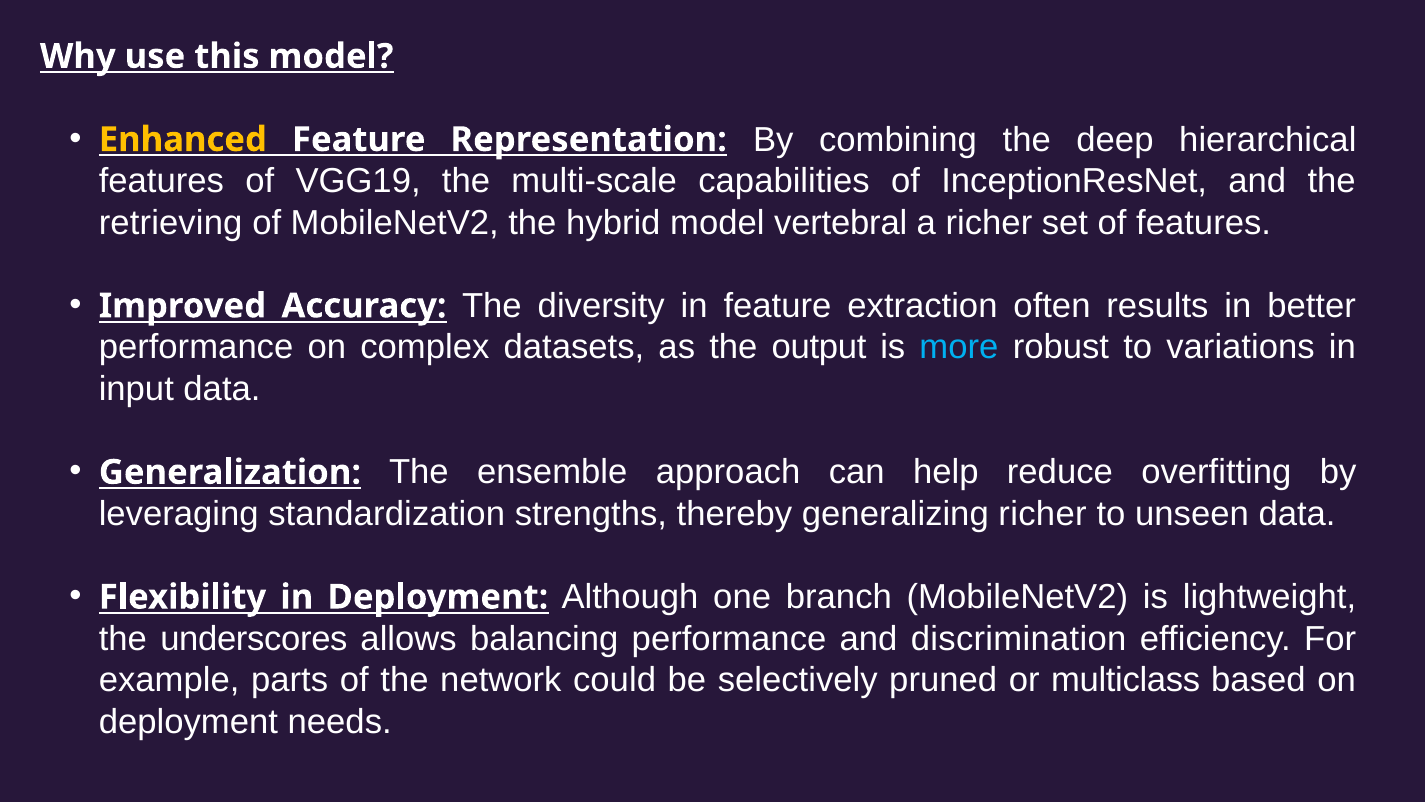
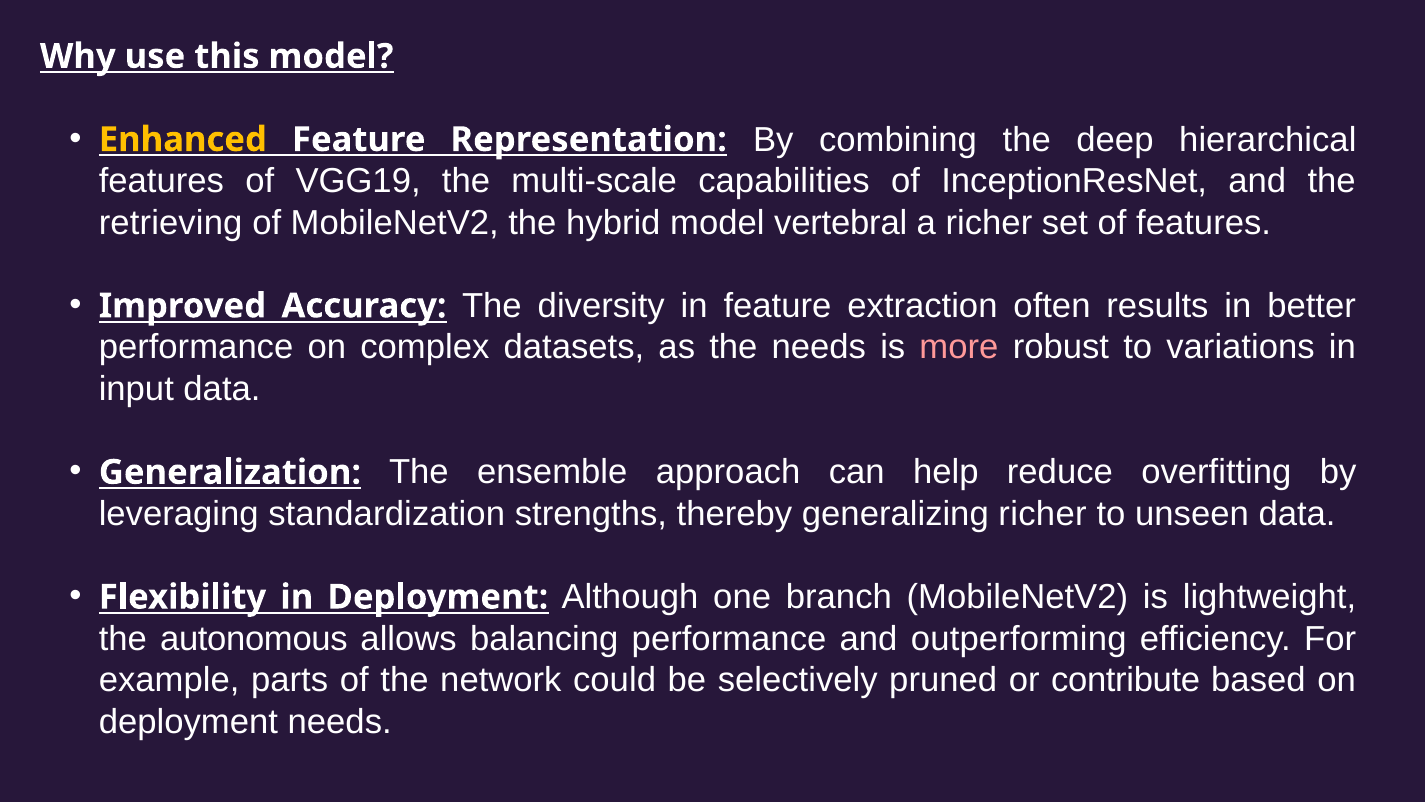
the output: output -> needs
more colour: light blue -> pink
underscores: underscores -> autonomous
discrimination: discrimination -> outperforming
multiclass: multiclass -> contribute
